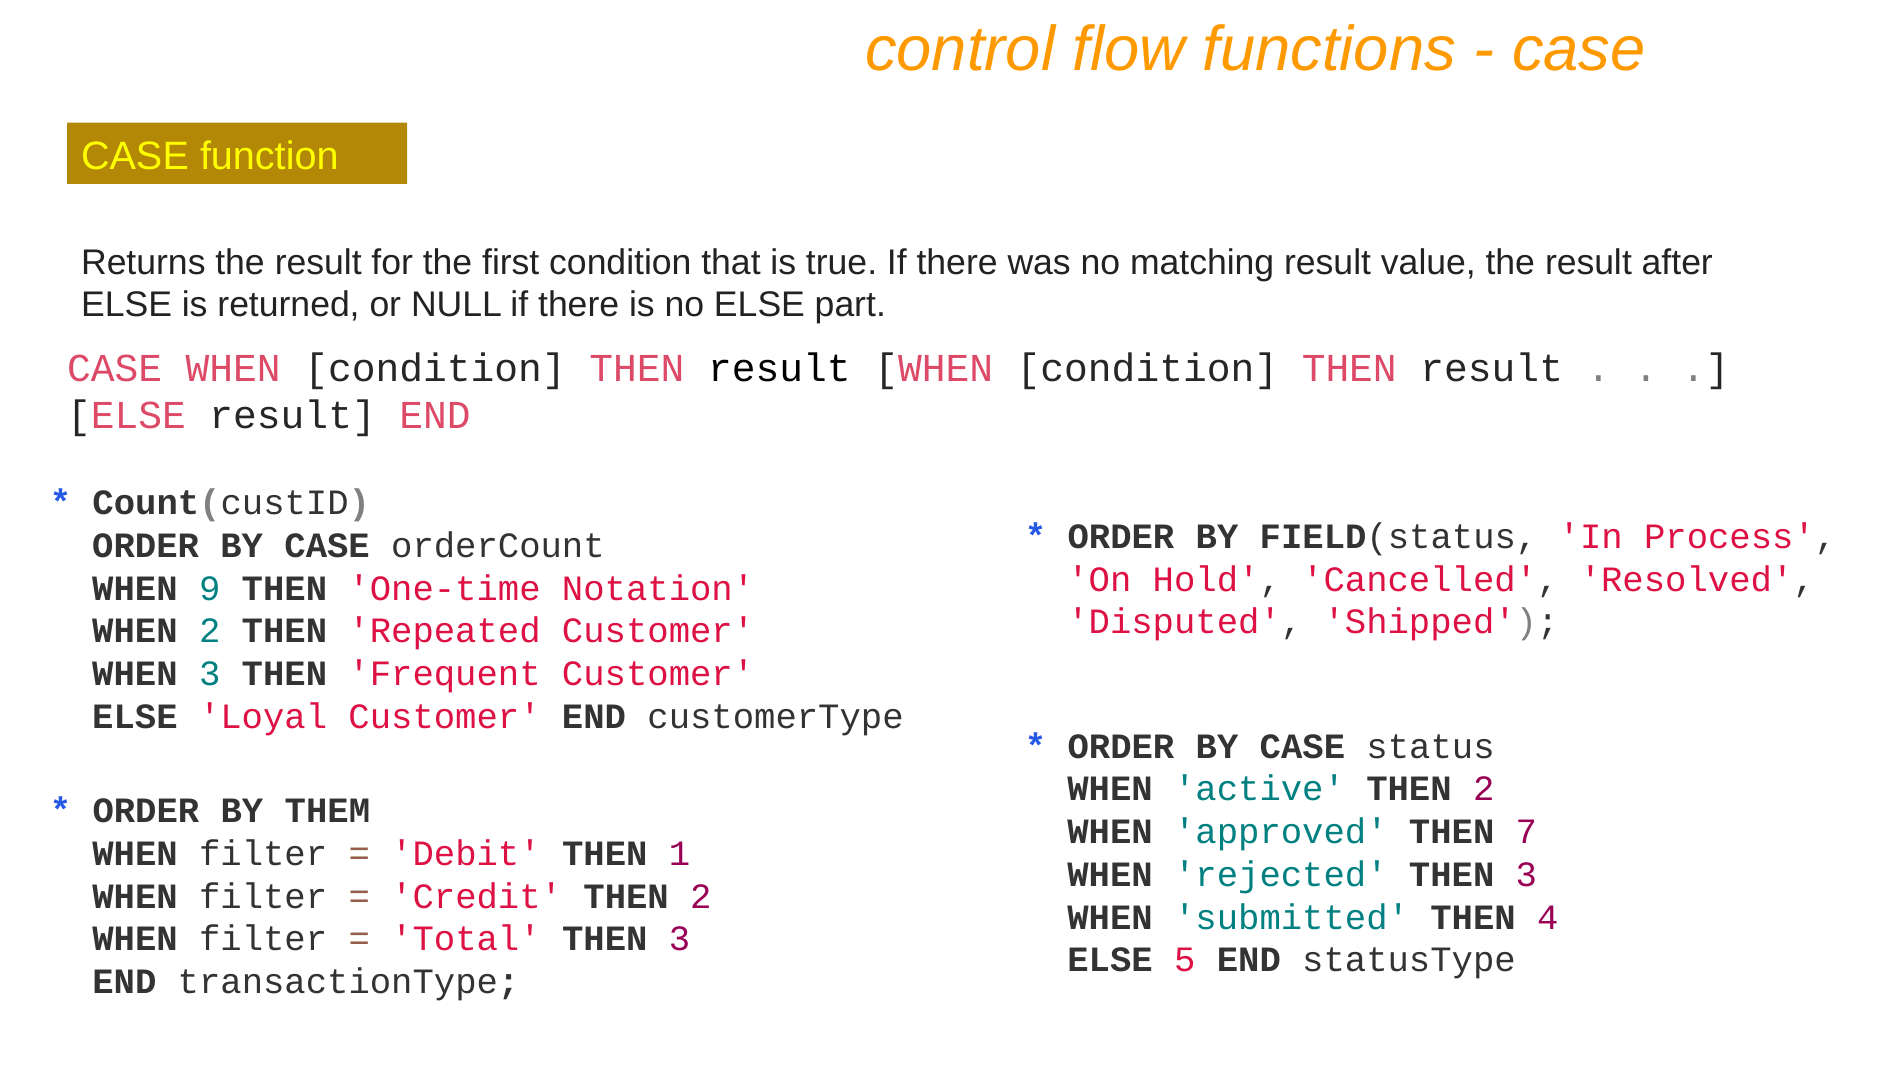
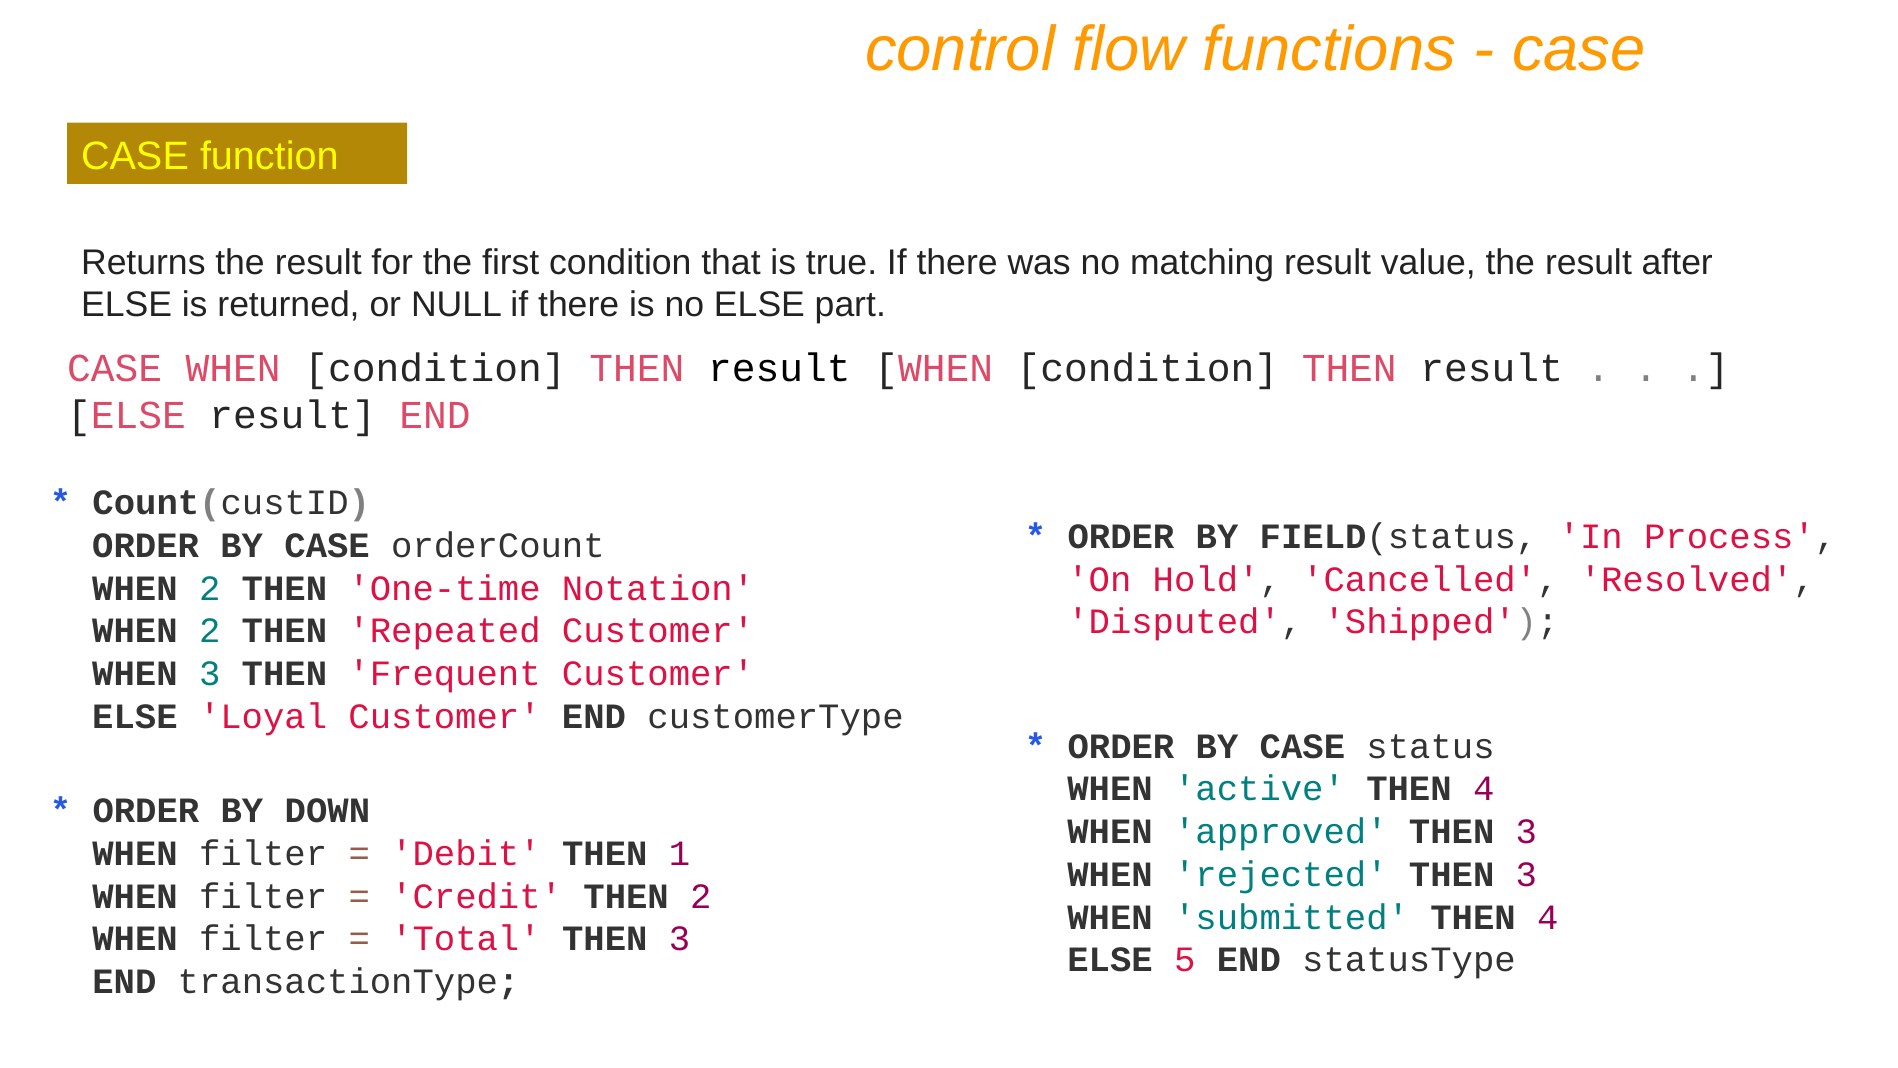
9 at (210, 588): 9 -> 2
active THEN 2: 2 -> 4
THEM: THEM -> DOWN
approved THEN 7: 7 -> 3
